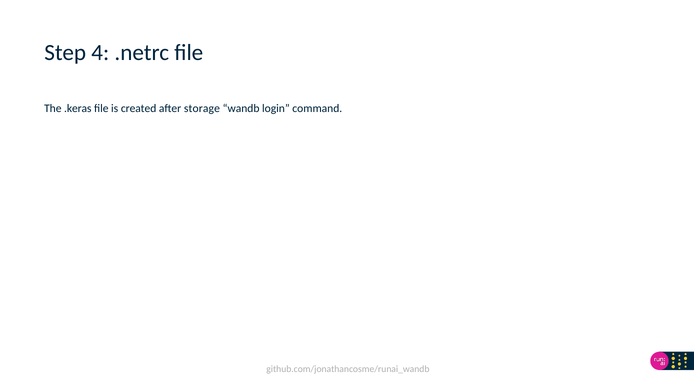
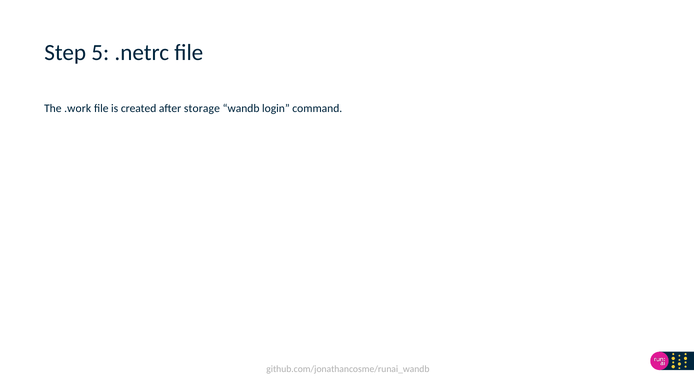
4: 4 -> 5
.keras: .keras -> .work
